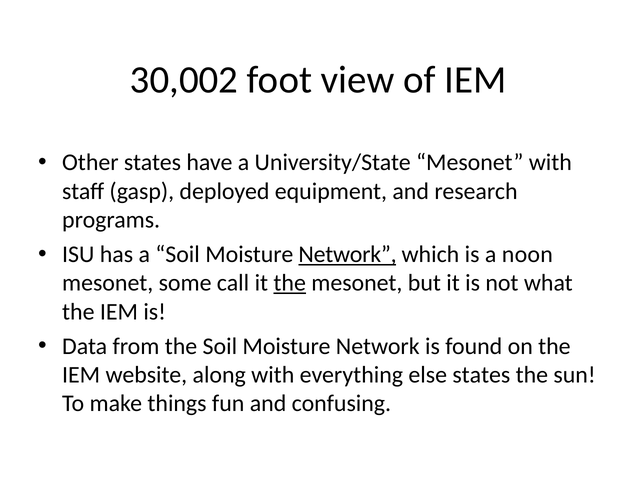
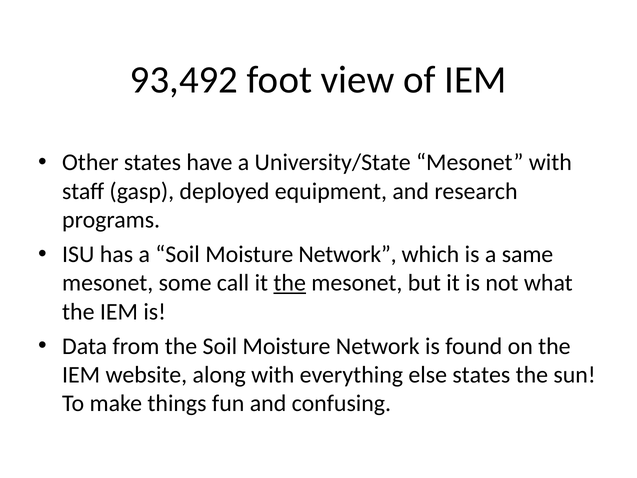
30,002: 30,002 -> 93,492
Network at (348, 254) underline: present -> none
noon: noon -> same
